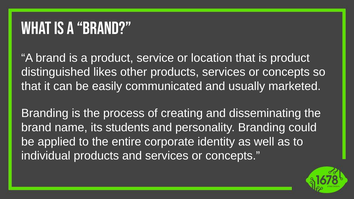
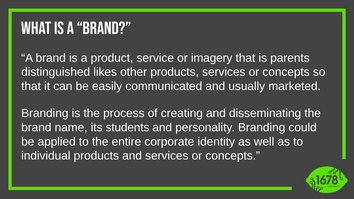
location: location -> imagery
is product: product -> parents
